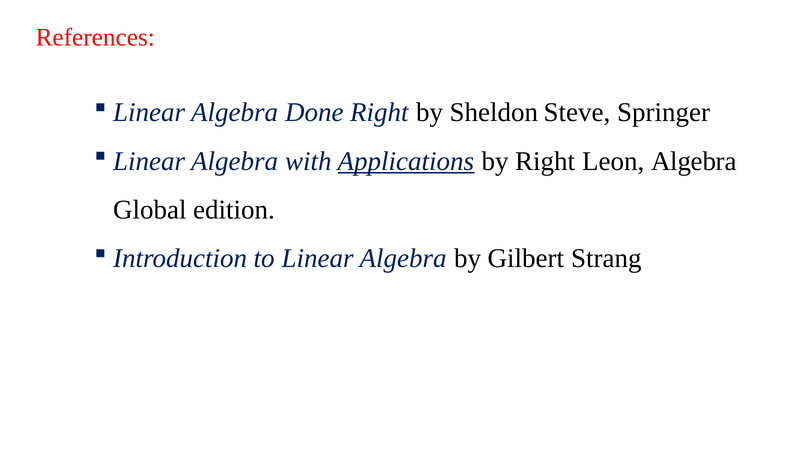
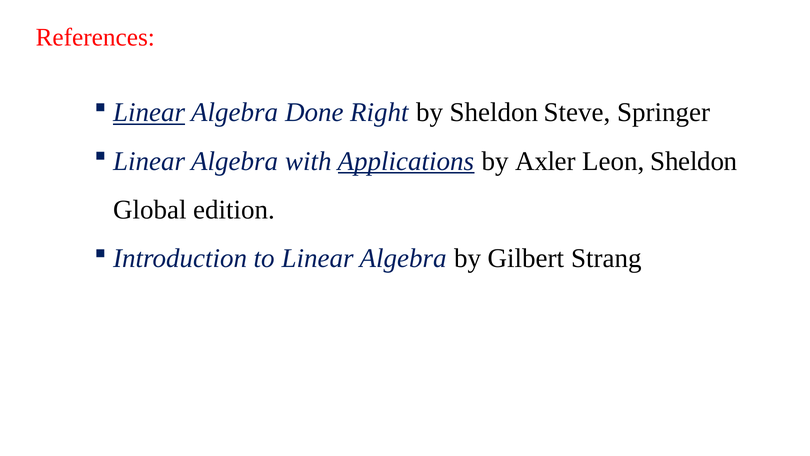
Linear at (149, 112) underline: none -> present
by Right: Right -> Axler
Leon Algebra: Algebra -> Sheldon
